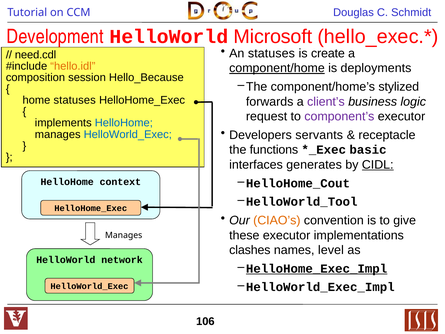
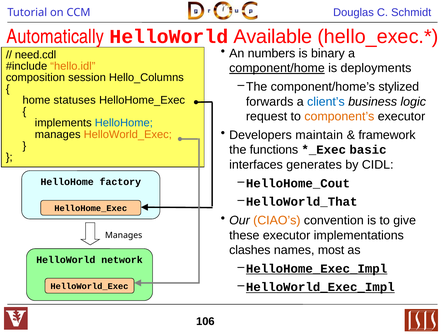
Development: Development -> Automatically
Microsoft: Microsoft -> Available
An statuses: statuses -> numbers
create: create -> binary
Hello_Because: Hello_Because -> Hello_Columns
client’s colour: purple -> blue
component’s colour: purple -> orange
servants: servants -> maintain
receptacle: receptacle -> framework
HelloWorld_Exec at (128, 134) colour: blue -> orange
CIDL underline: present -> none
context: context -> factory
HelloWorld_Tool: HelloWorld_Tool -> HelloWorld_That
level: level -> most
HelloWorld_Exec_Impl underline: none -> present
